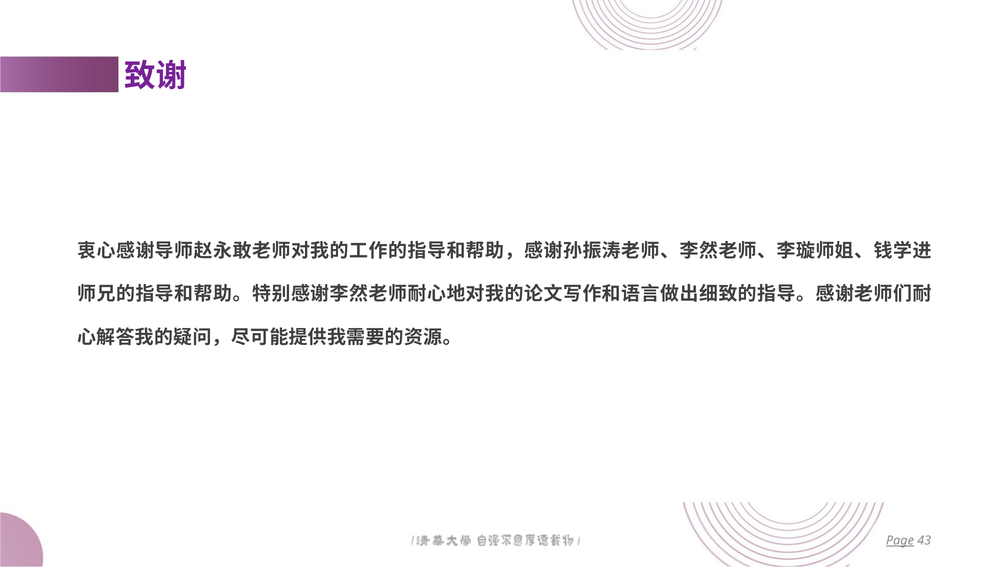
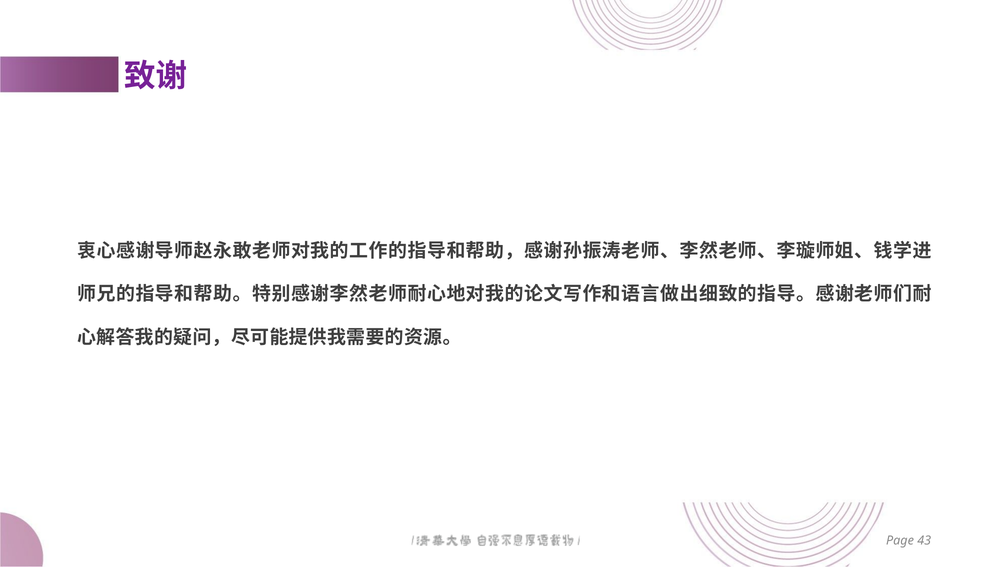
Page underline: present -> none
